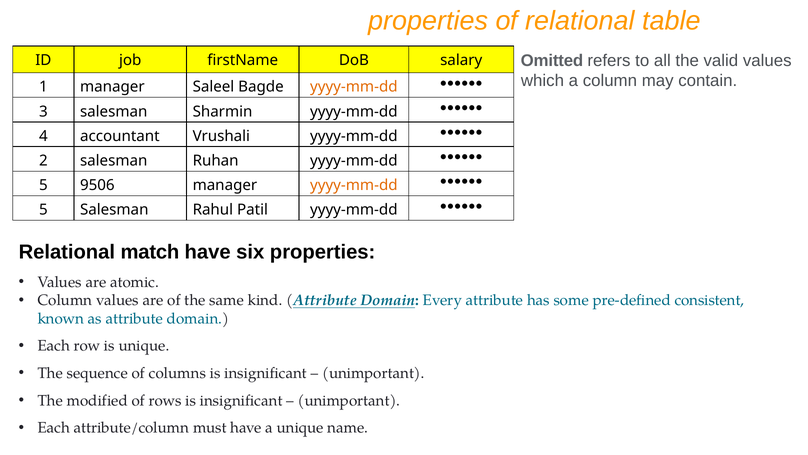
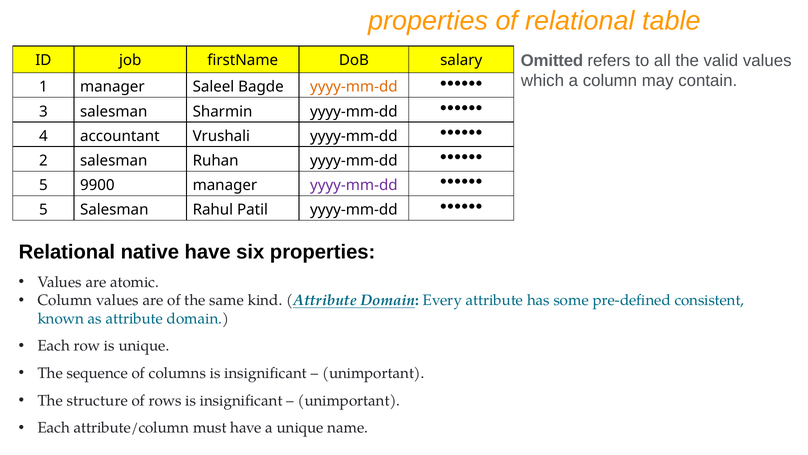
9506: 9506 -> 9900
yyyy-mm-dd at (354, 185) colour: orange -> purple
match: match -> native
modified: modified -> structure
